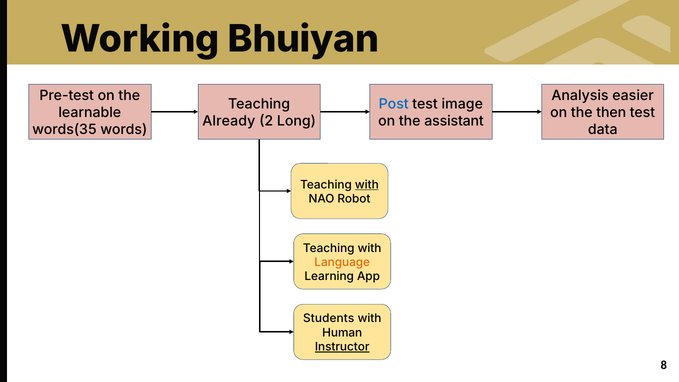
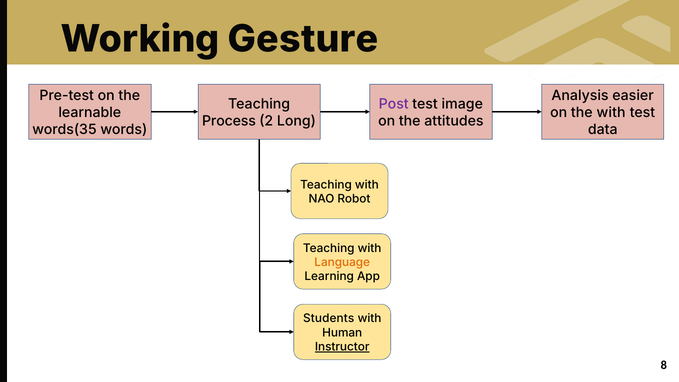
Bhuiyan: Bhuiyan -> Gesture
Post colour: blue -> purple
the then: then -> with
Already: Already -> Process
assistant: assistant -> attitudes
with at (367, 185) underline: present -> none
